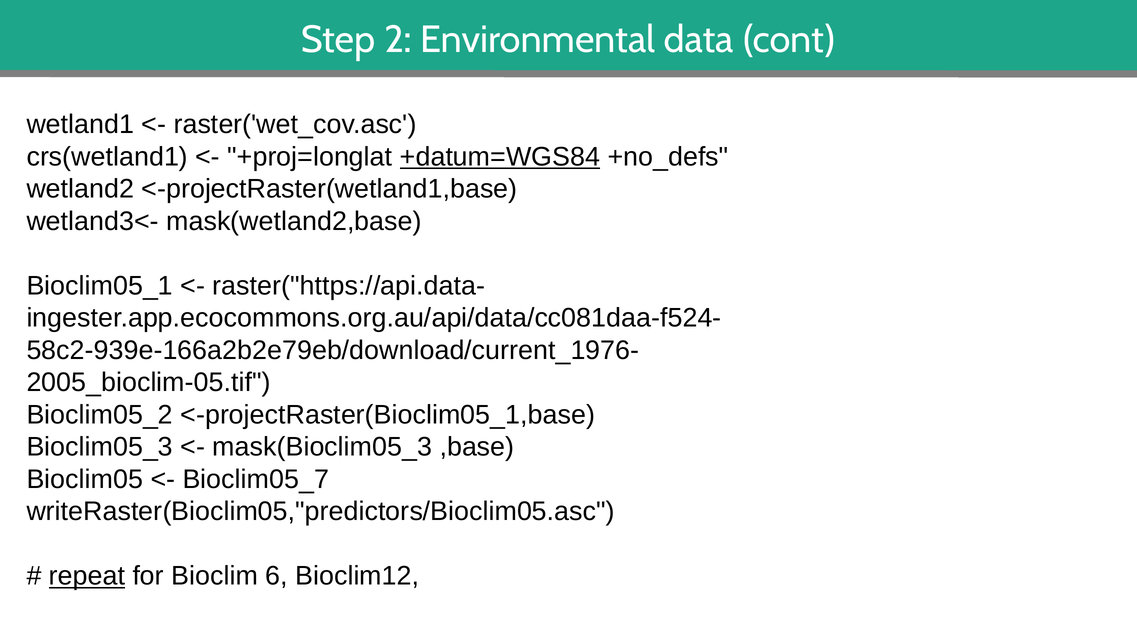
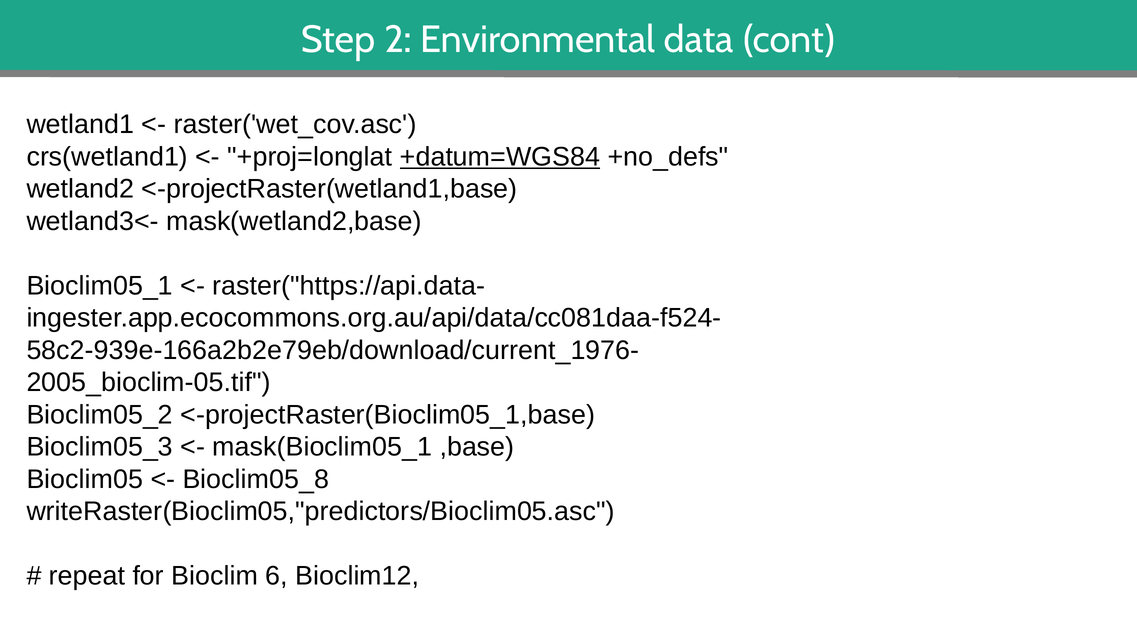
mask(Bioclim05_3: mask(Bioclim05_3 -> mask(Bioclim05_1
Bioclim05_7: Bioclim05_7 -> Bioclim05_8
repeat underline: present -> none
